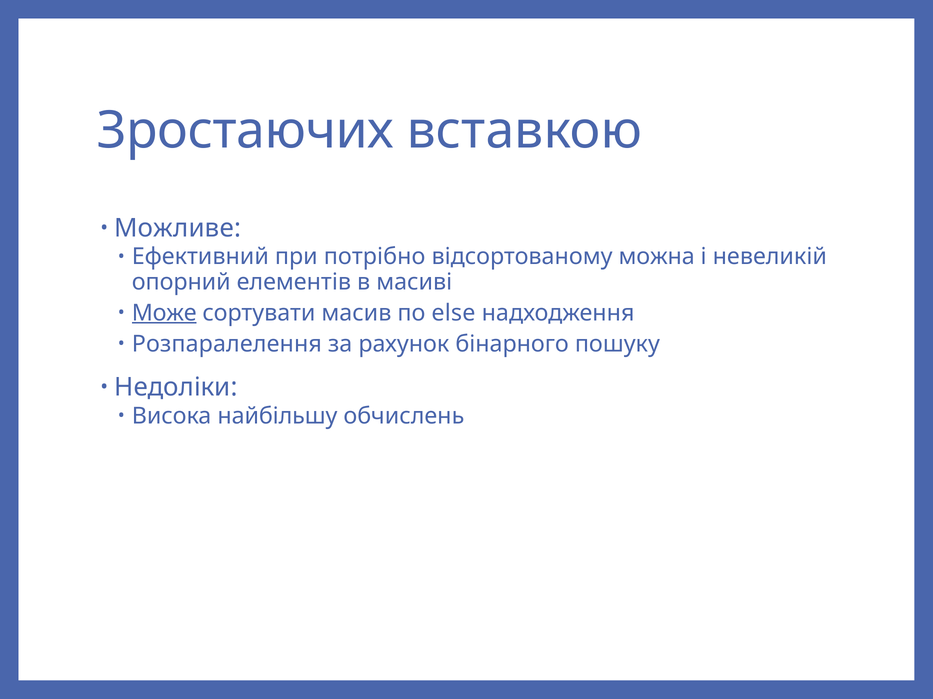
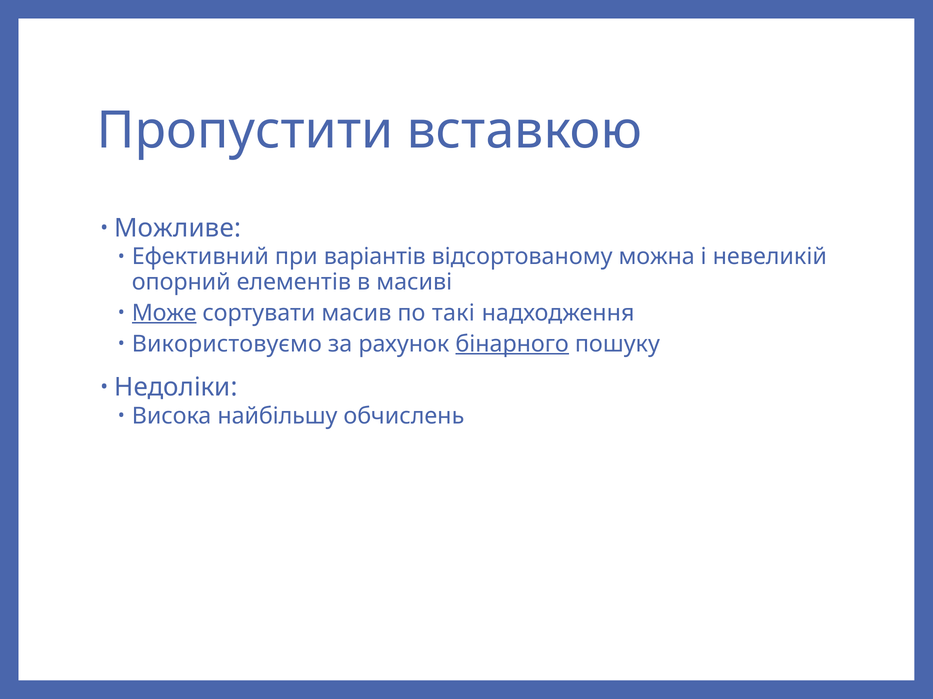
Зростаючих: Зростаючих -> Пропустити
потрібно: потрібно -> варіантів
else: else -> такі
Розпаралелення: Розпаралелення -> Використовуємо
бінарного underline: none -> present
